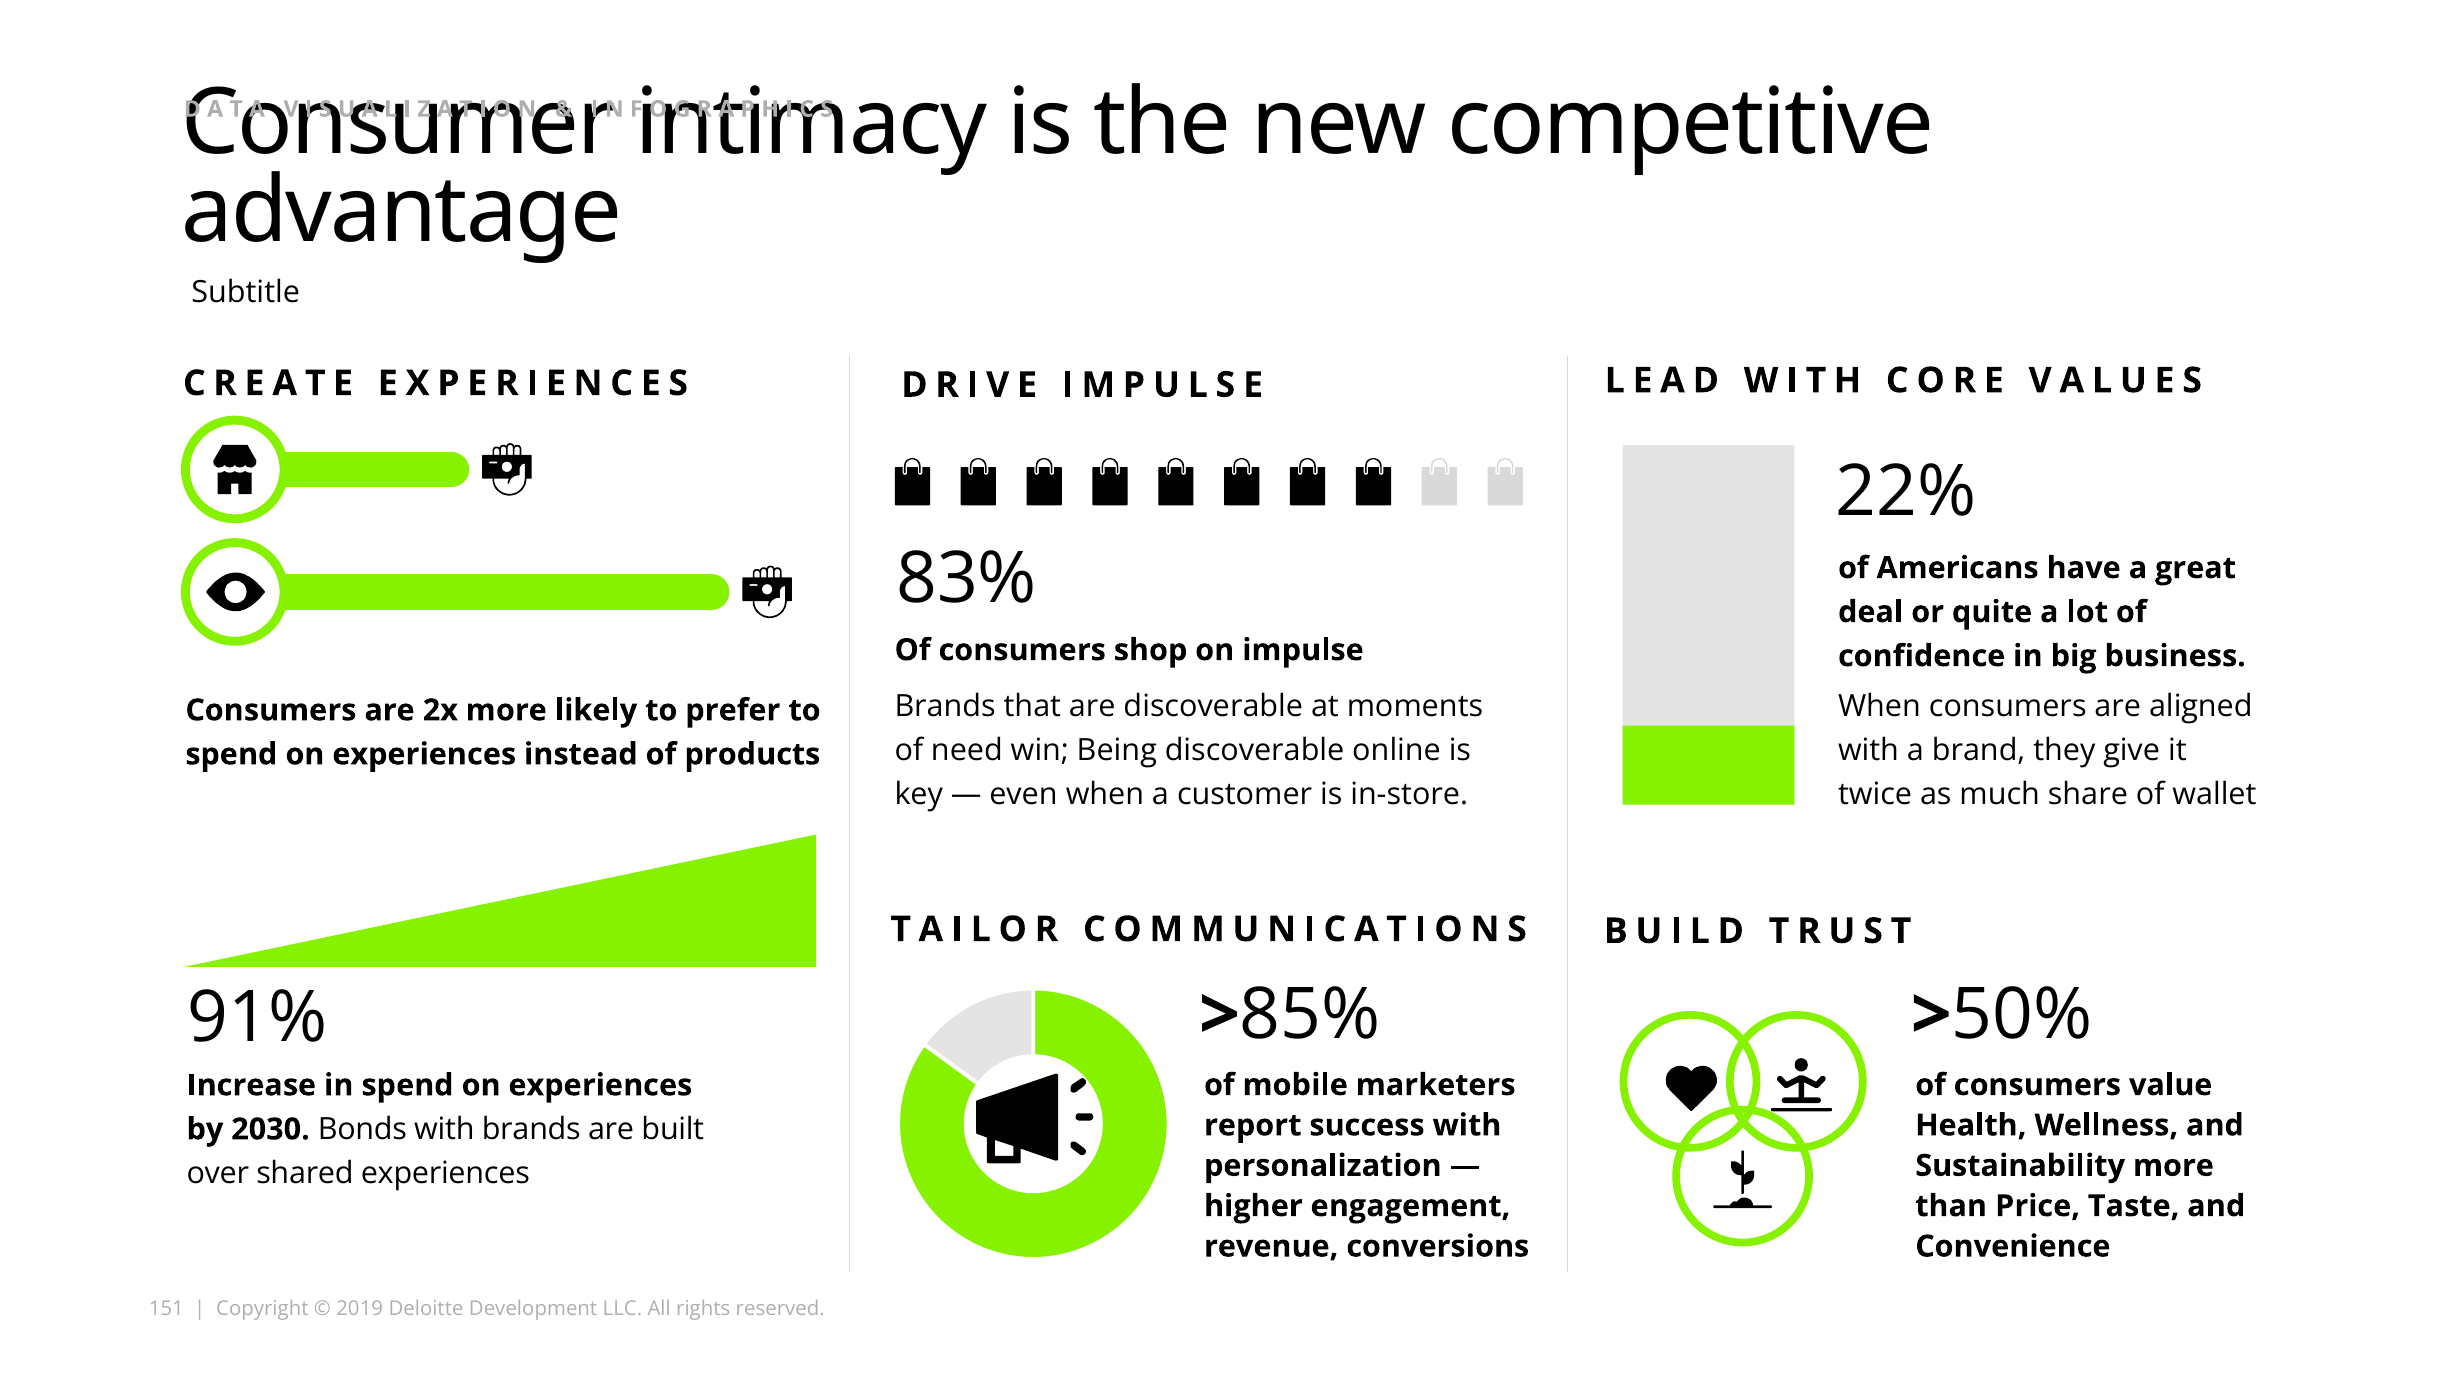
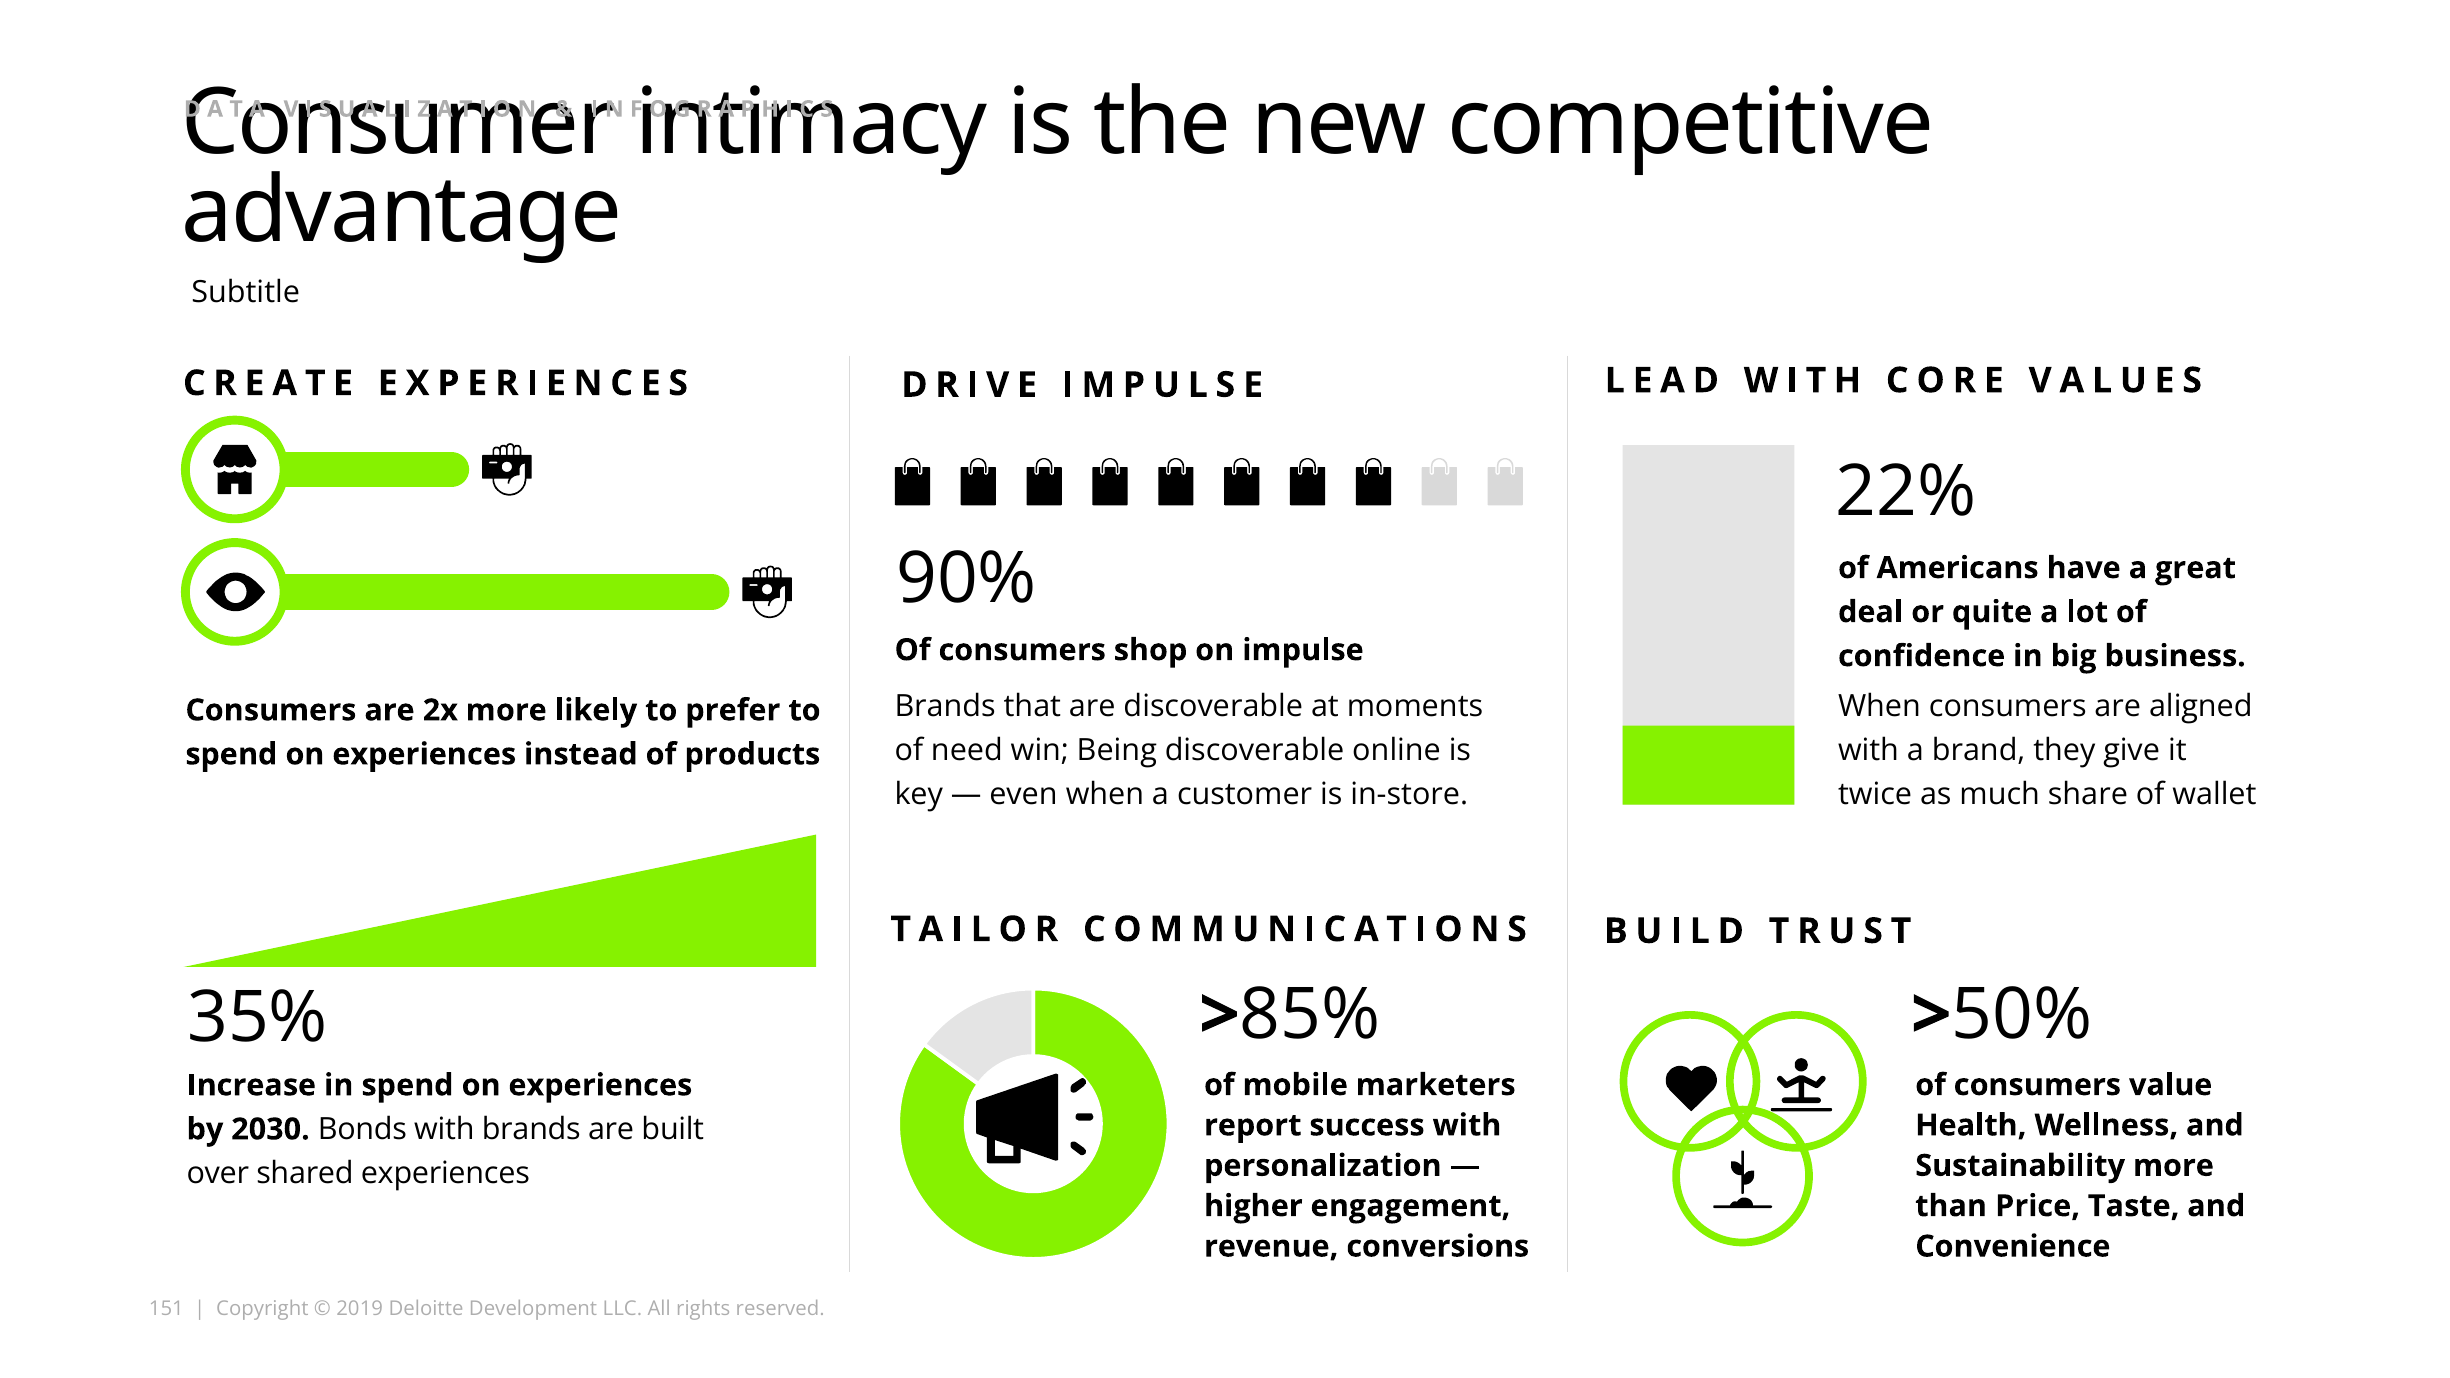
83%: 83% -> 90%
91%: 91% -> 35%
